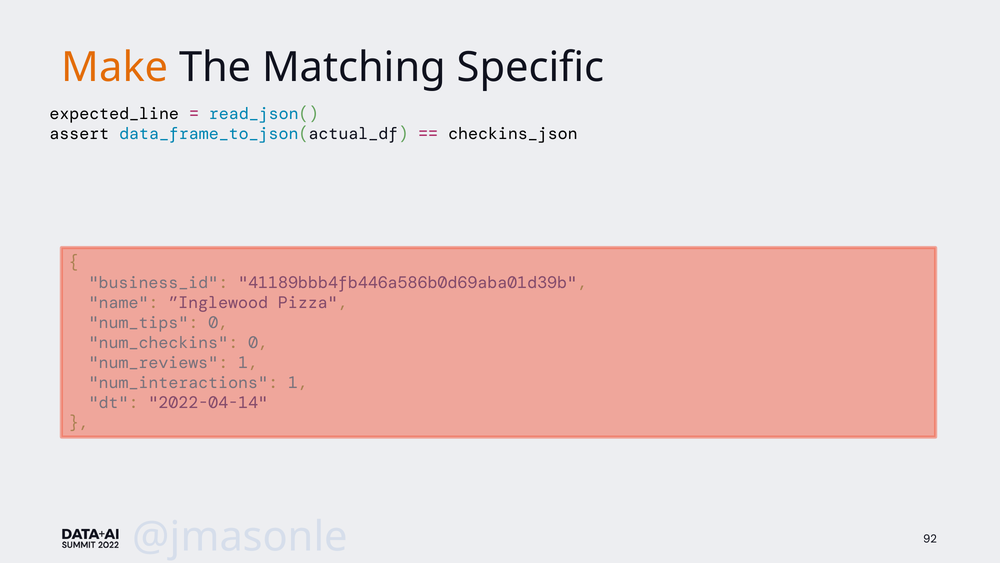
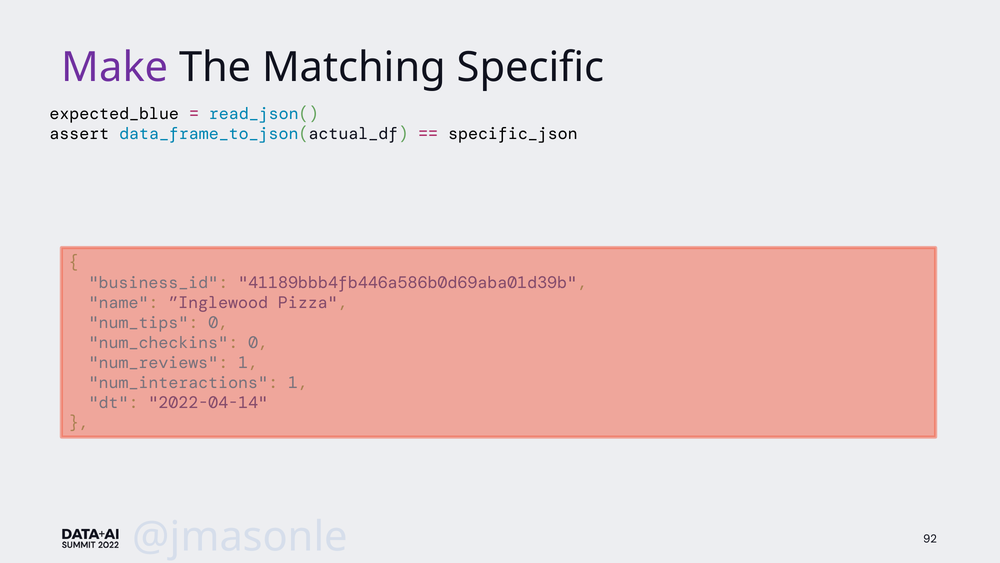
Make colour: orange -> purple
expected_line: expected_line -> expected_blue
checkins_json: checkins_json -> specific_json
